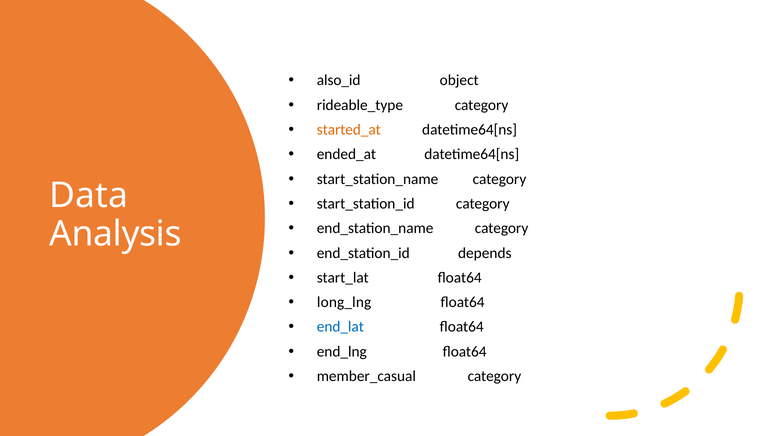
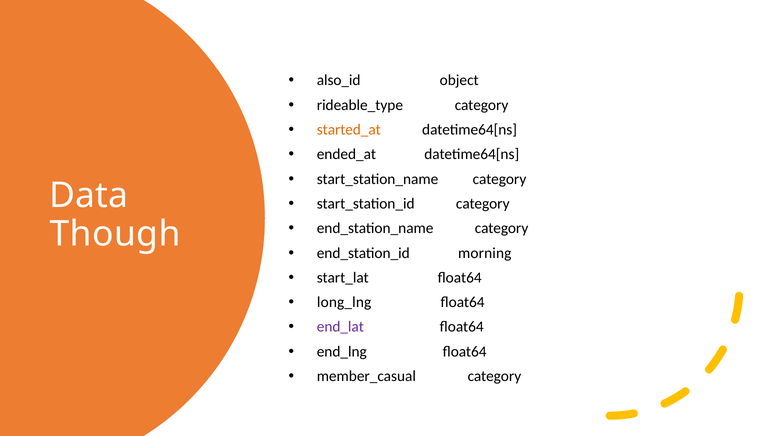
Analysis: Analysis -> Though
depends: depends -> morning
end_lat colour: blue -> purple
